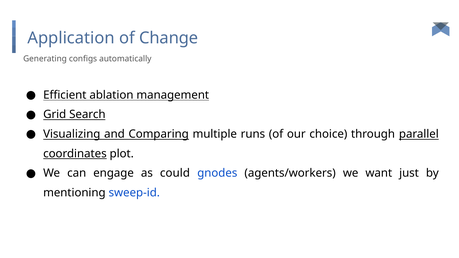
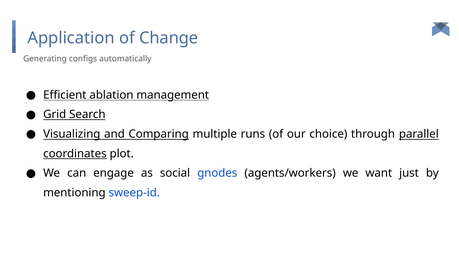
could: could -> social
